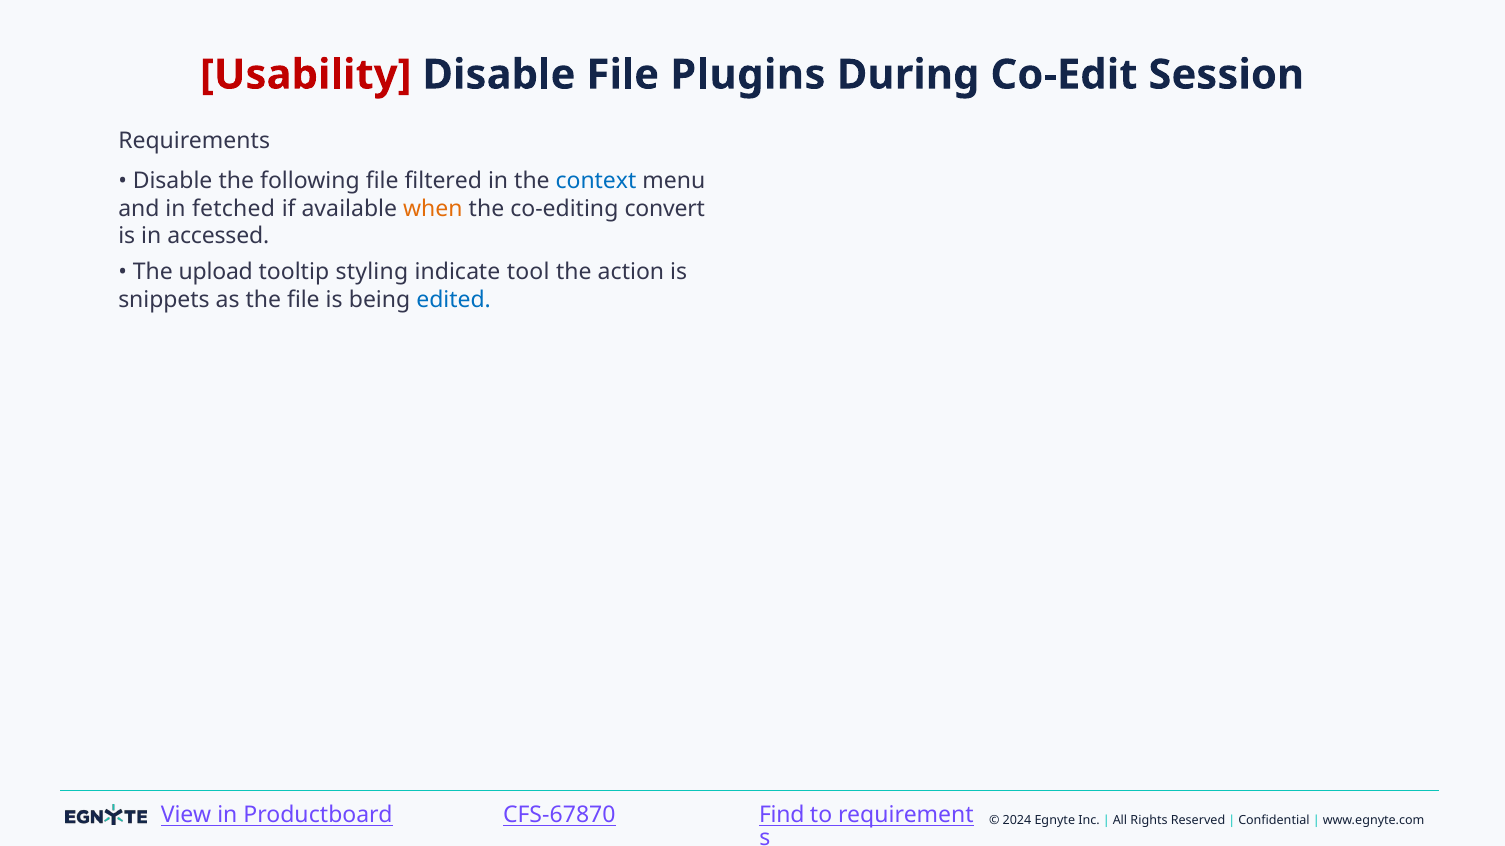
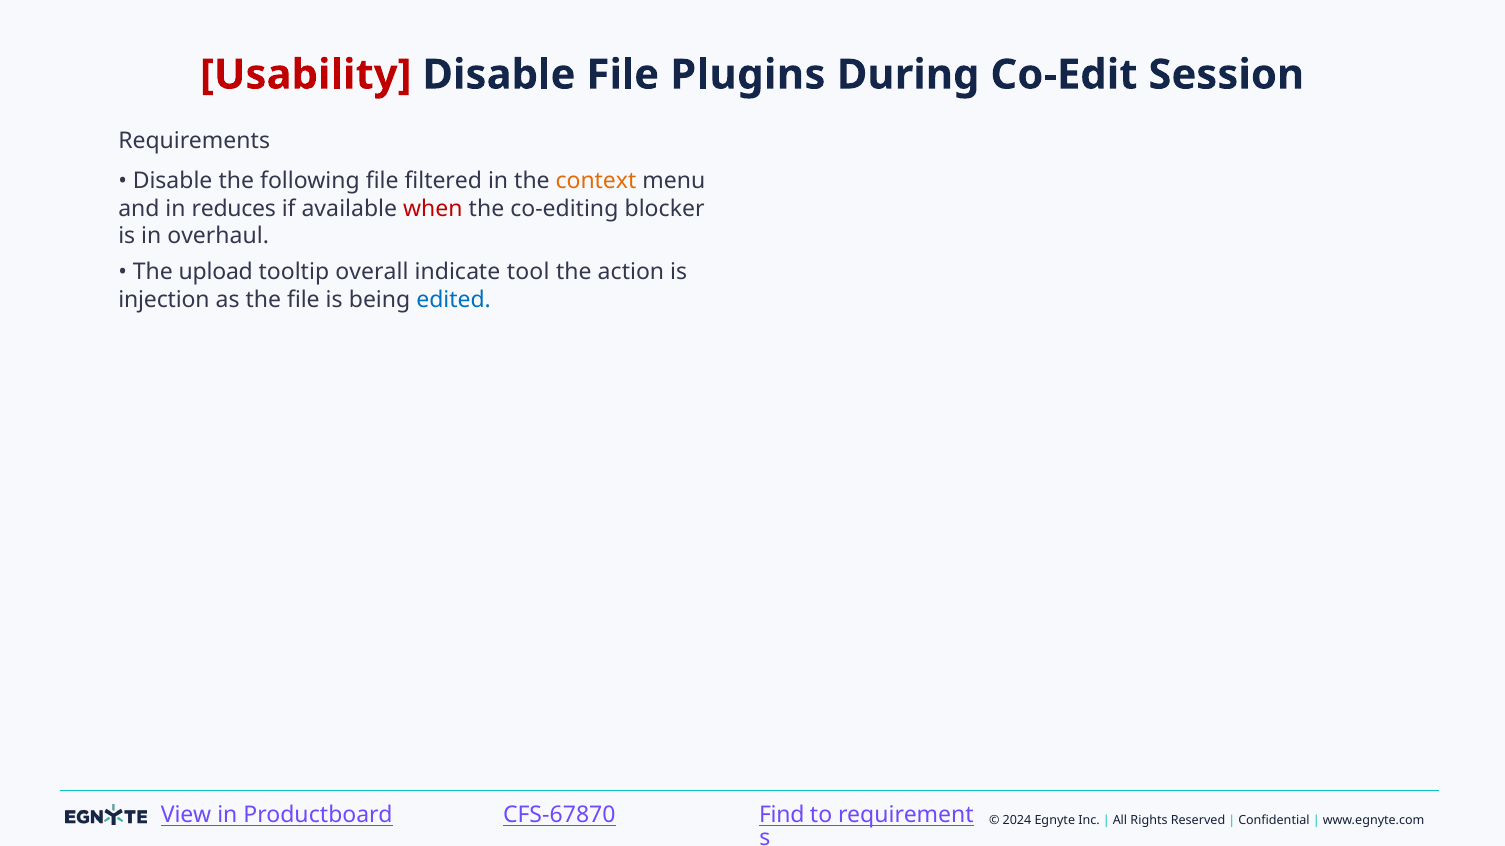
context colour: blue -> orange
fetched: fetched -> reduces
when colour: orange -> red
convert: convert -> blocker
accessed: accessed -> overhaul
styling: styling -> overall
snippets: snippets -> injection
